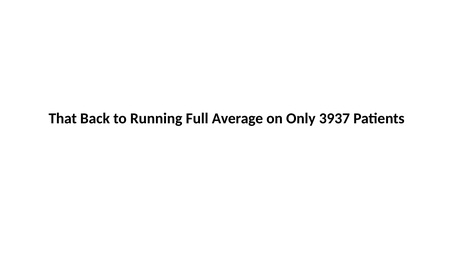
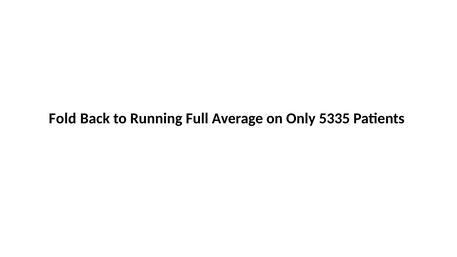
That: That -> Fold
3937: 3937 -> 5335
